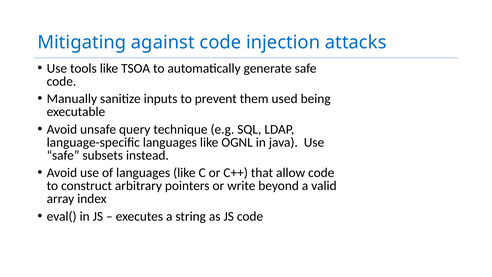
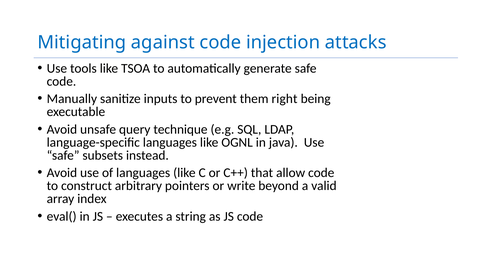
used: used -> right
